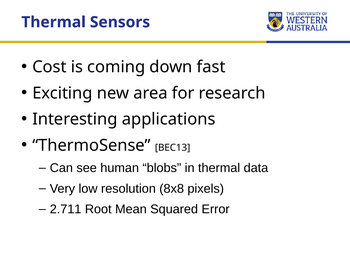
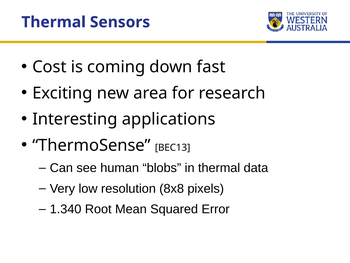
2.711: 2.711 -> 1.340
